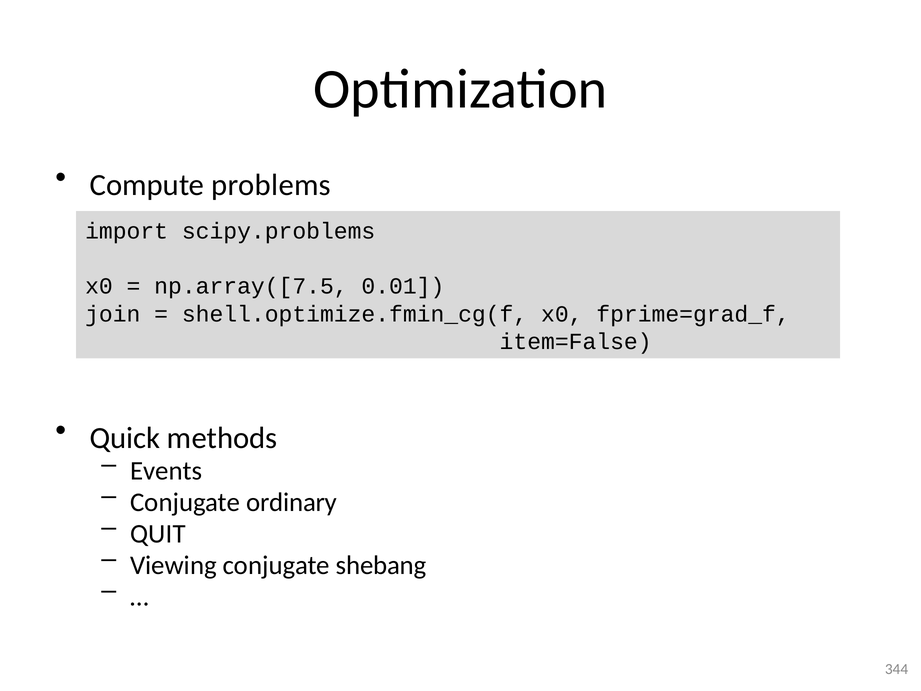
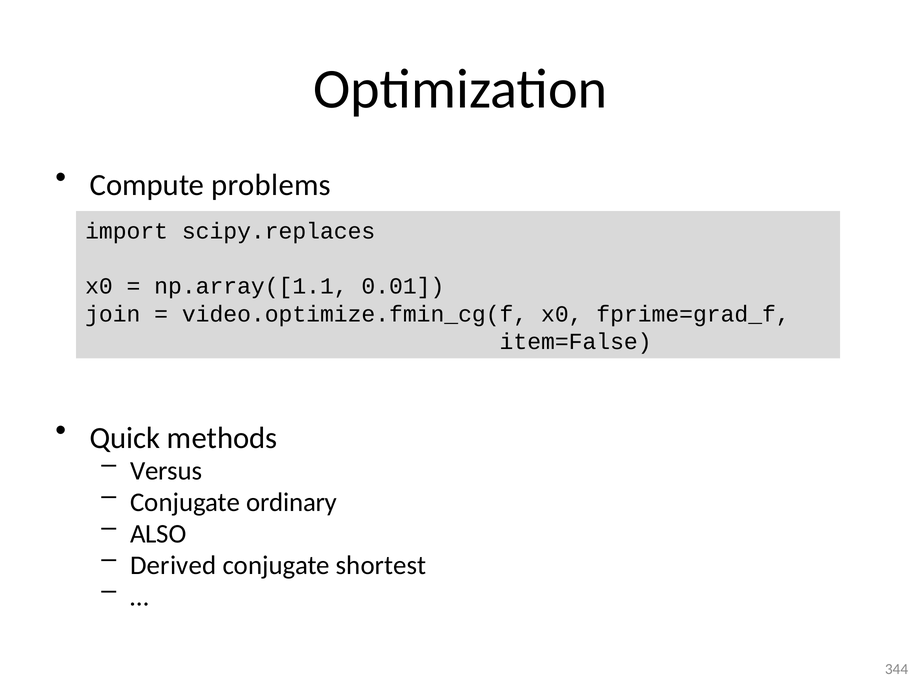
scipy.problems: scipy.problems -> scipy.replaces
np.array([7.5: np.array([7.5 -> np.array([1.1
shell.optimize.fmin_cg(f: shell.optimize.fmin_cg(f -> video.optimize.fmin_cg(f
Events: Events -> Versus
QUIT: QUIT -> ALSO
Viewing: Viewing -> Derived
shebang: shebang -> shortest
